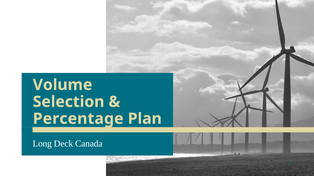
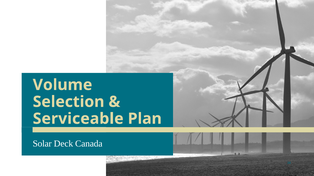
Percentage: Percentage -> Serviceable
Long: Long -> Solar
